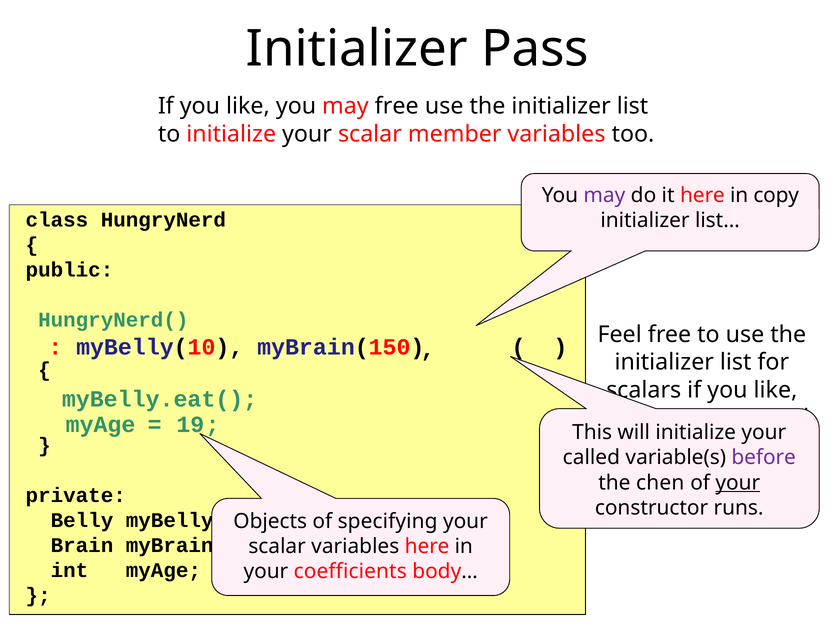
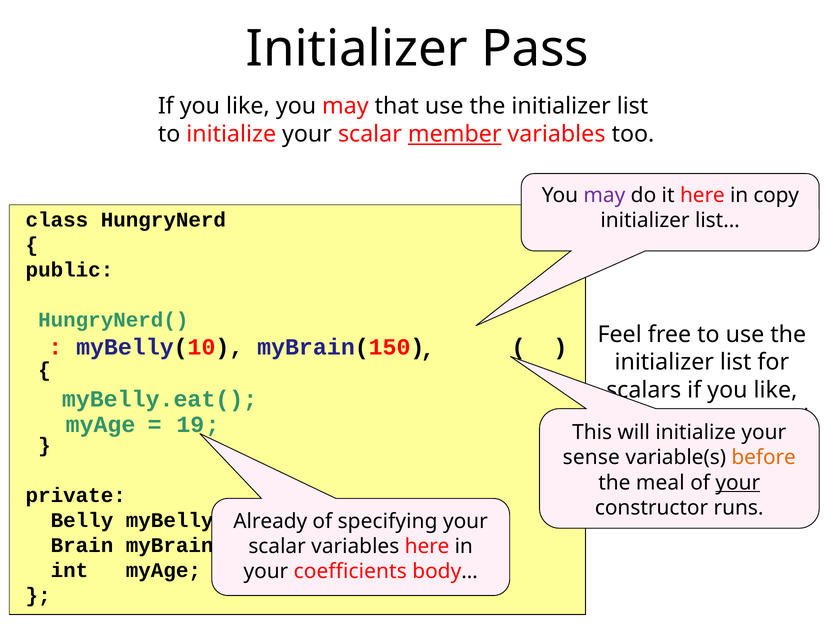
may free: free -> that
member underline: none -> present
called: called -> sense
before colour: purple -> orange
chen: chen -> meal
Objects: Objects -> Already
